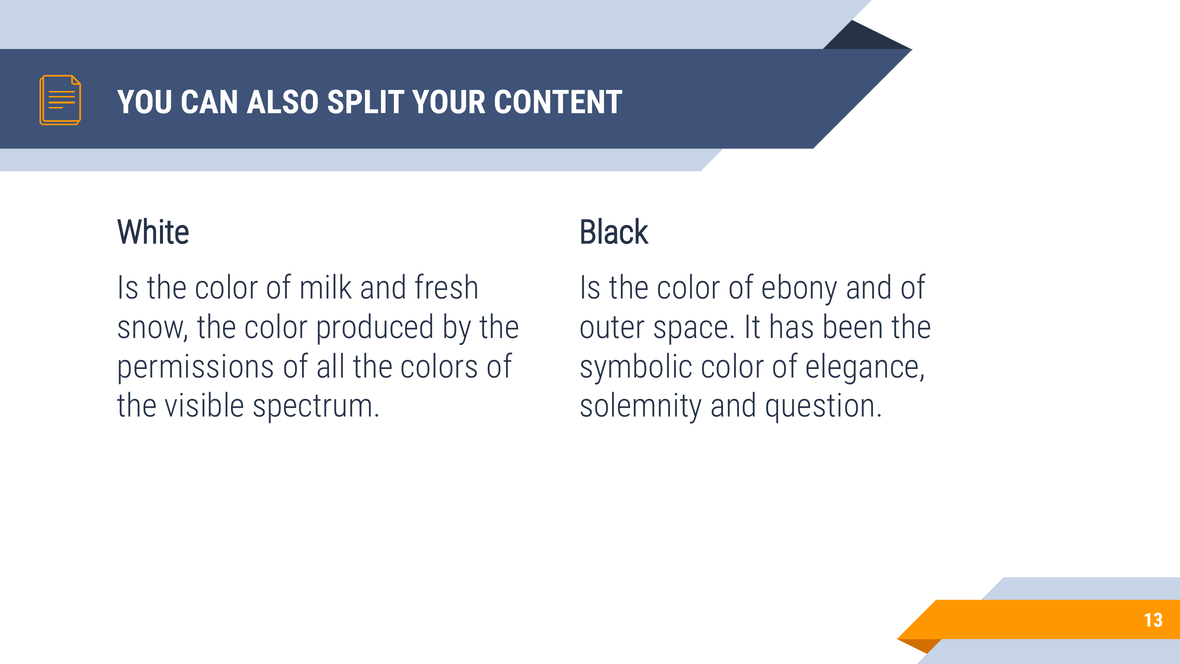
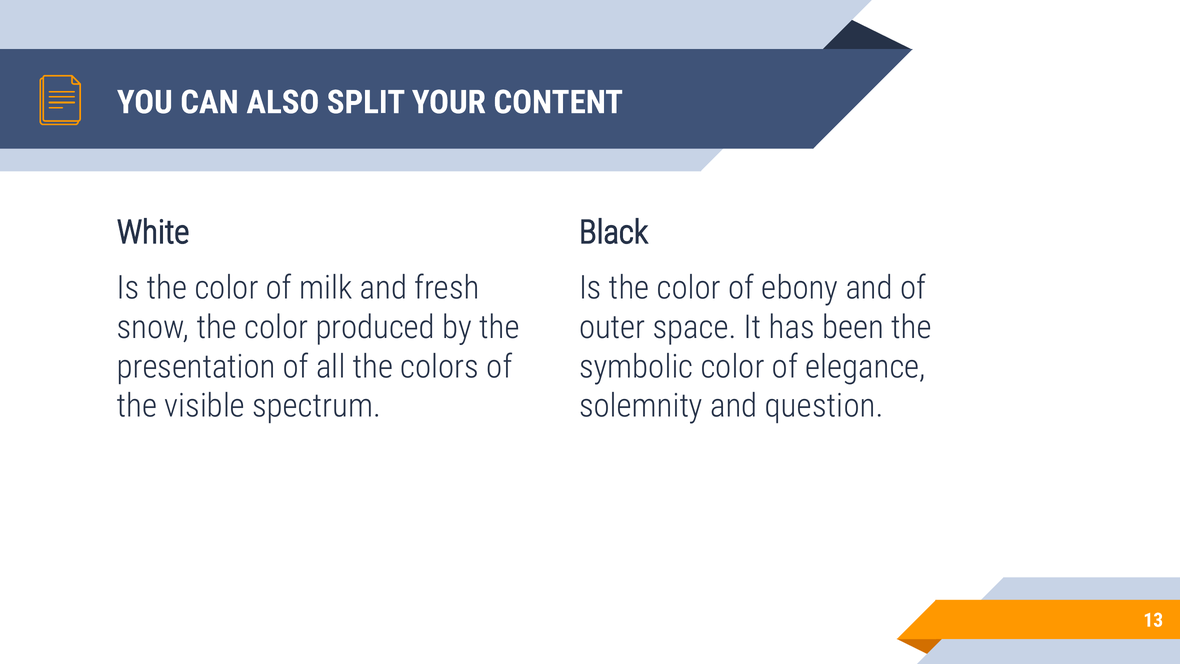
permissions: permissions -> presentation
